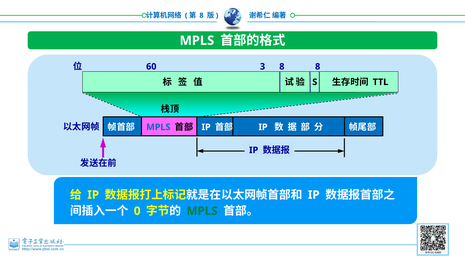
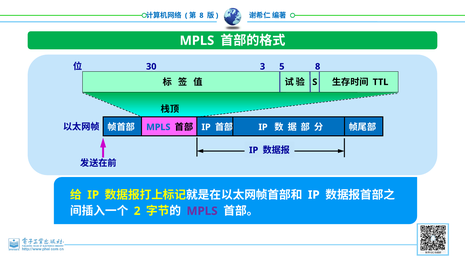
60: 60 -> 30
3 8: 8 -> 5
0: 0 -> 2
MPLS at (202, 211) colour: green -> purple
